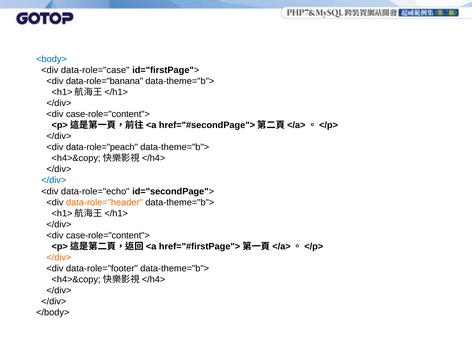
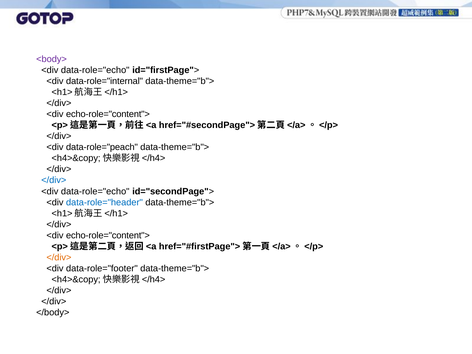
<body> colour: blue -> purple
data-role="case at (95, 70): data-role="case -> data-role="echo
data-role="banana: data-role="banana -> data-role="internal
case-role="content"> at (108, 114): case-role="content"> -> echo-role="content">
data-role="header colour: orange -> blue
case-role="content"> at (108, 235): case-role="content"> -> echo-role="content">
